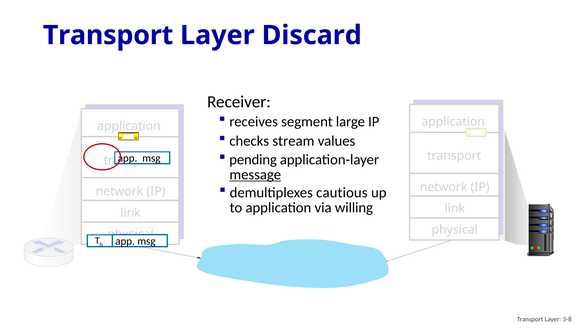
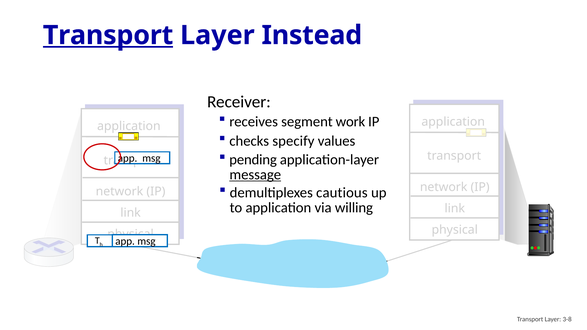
Transport at (108, 35) underline: none -> present
Discard: Discard -> Instead
large: large -> work
stream: stream -> specify
